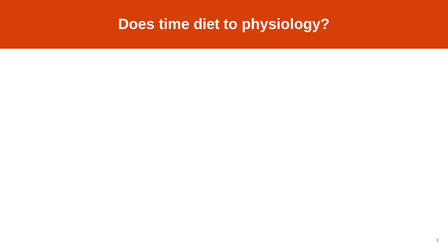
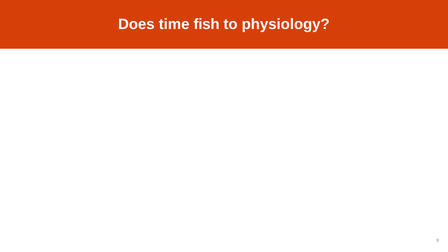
diet: diet -> fish
